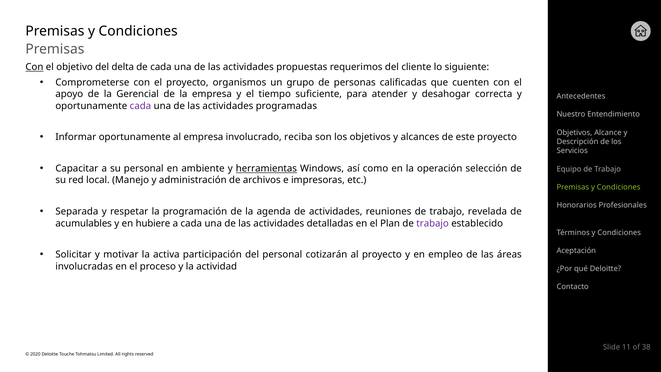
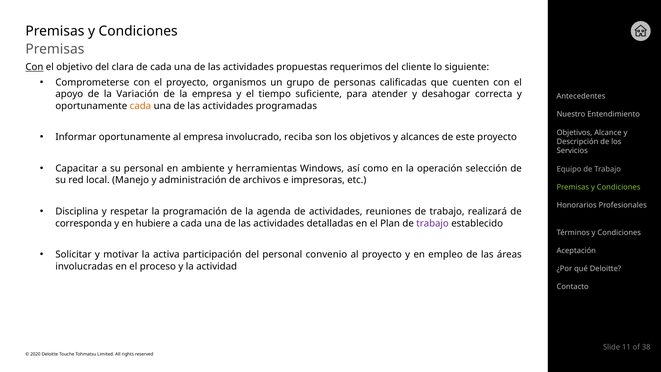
delta: delta -> clara
Gerencial: Gerencial -> Variación
cada at (140, 106) colour: purple -> orange
herramientas underline: present -> none
Separada: Separada -> Disciplina
revelada: revelada -> realizará
acumulables: acumulables -> corresponda
cotizarán: cotizarán -> convenio
